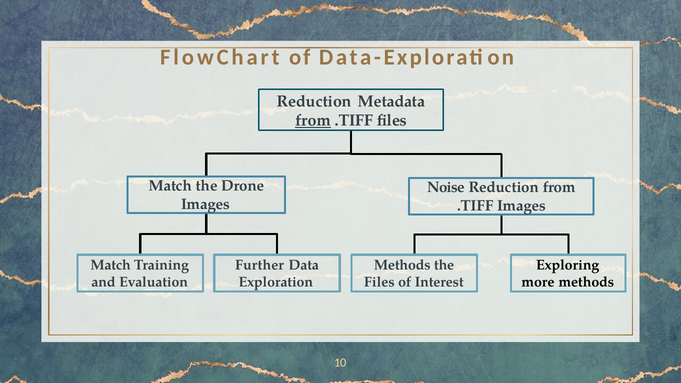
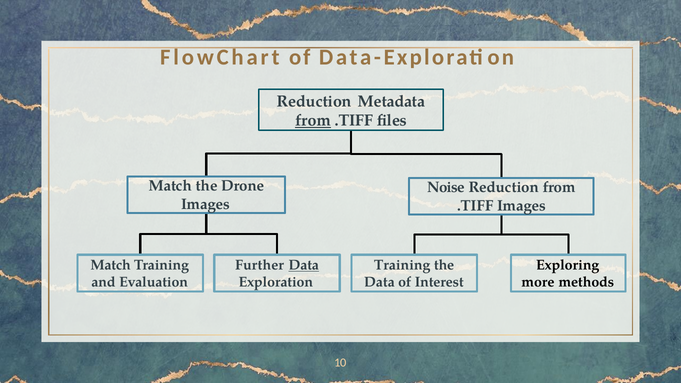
Data at (304, 265) underline: none -> present
Methods at (402, 265): Methods -> Training
Files at (379, 282): Files -> Data
